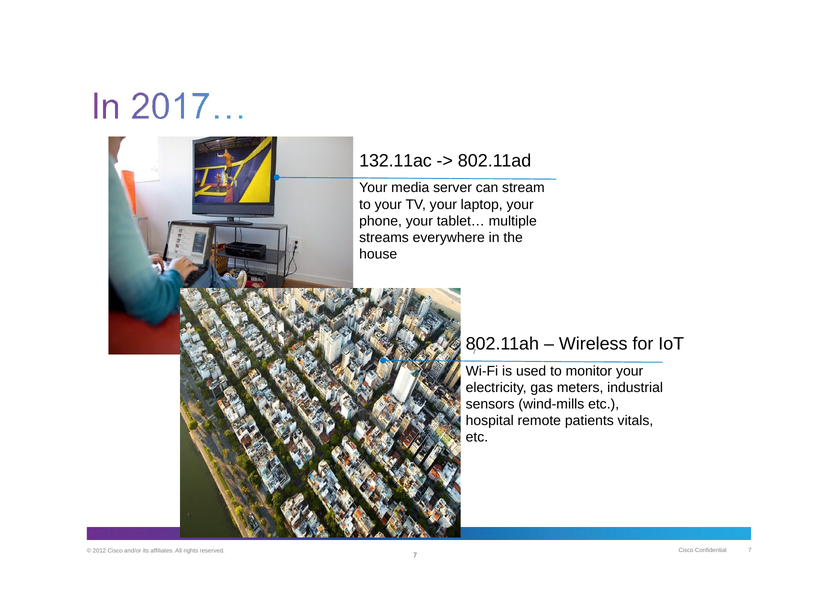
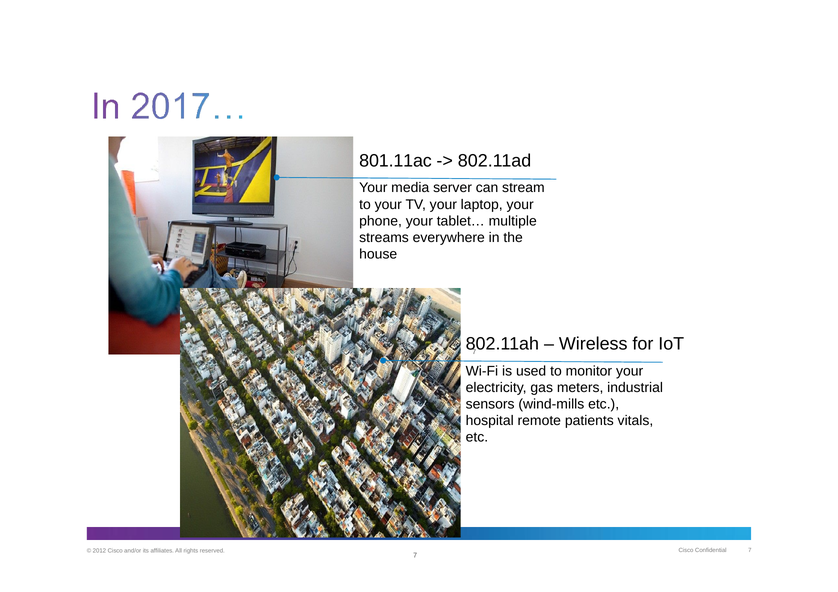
132.11ac: 132.11ac -> 801.11ac
